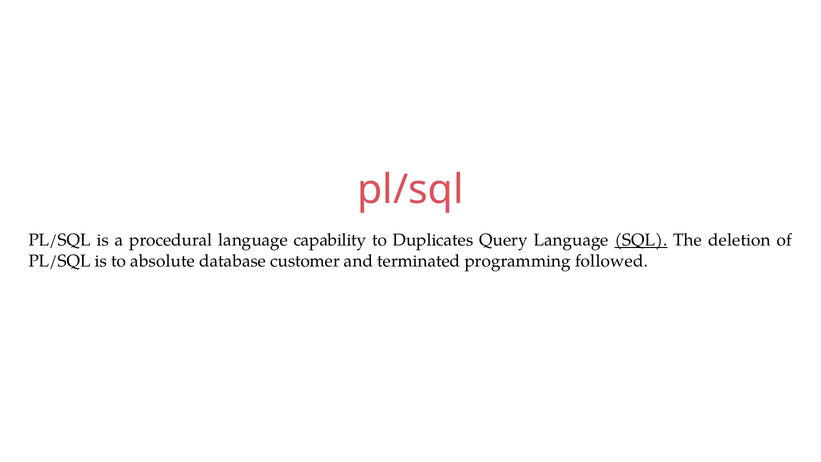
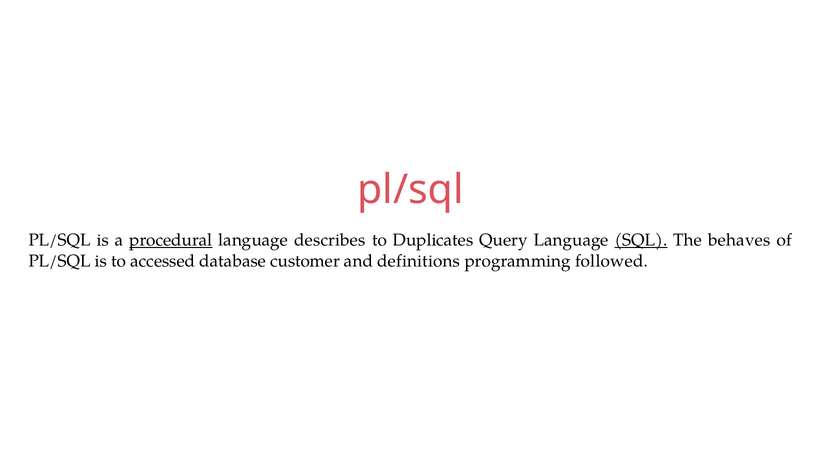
procedural underline: none -> present
capability: capability -> describes
deletion: deletion -> behaves
absolute: absolute -> accessed
terminated: terminated -> definitions
